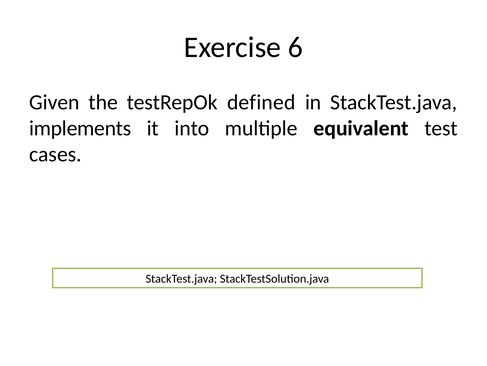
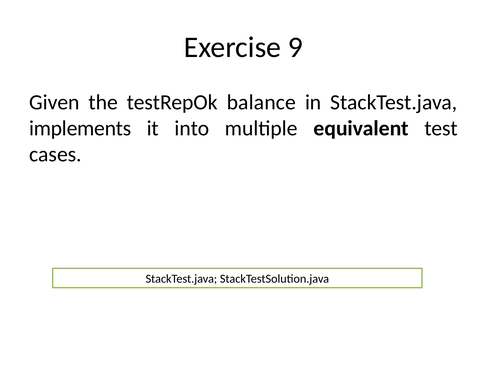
6: 6 -> 9
defined: defined -> balance
